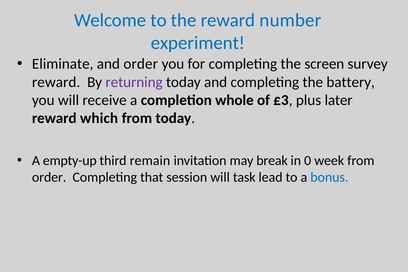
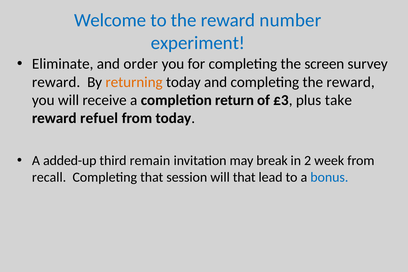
returning colour: purple -> orange
completing the battery: battery -> reward
whole: whole -> return
later: later -> take
which: which -> refuel
empty-up: empty-up -> added-up
0: 0 -> 2
order at (49, 177): order -> recall
will task: task -> that
